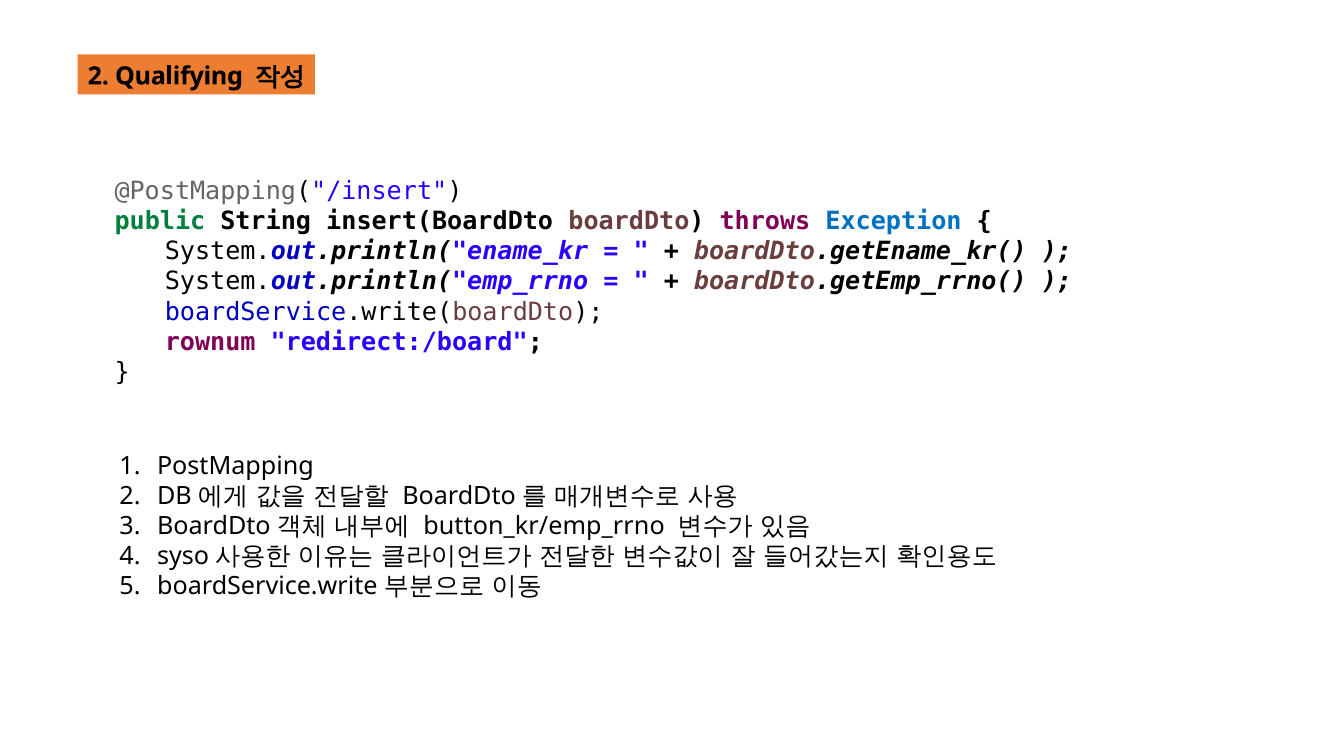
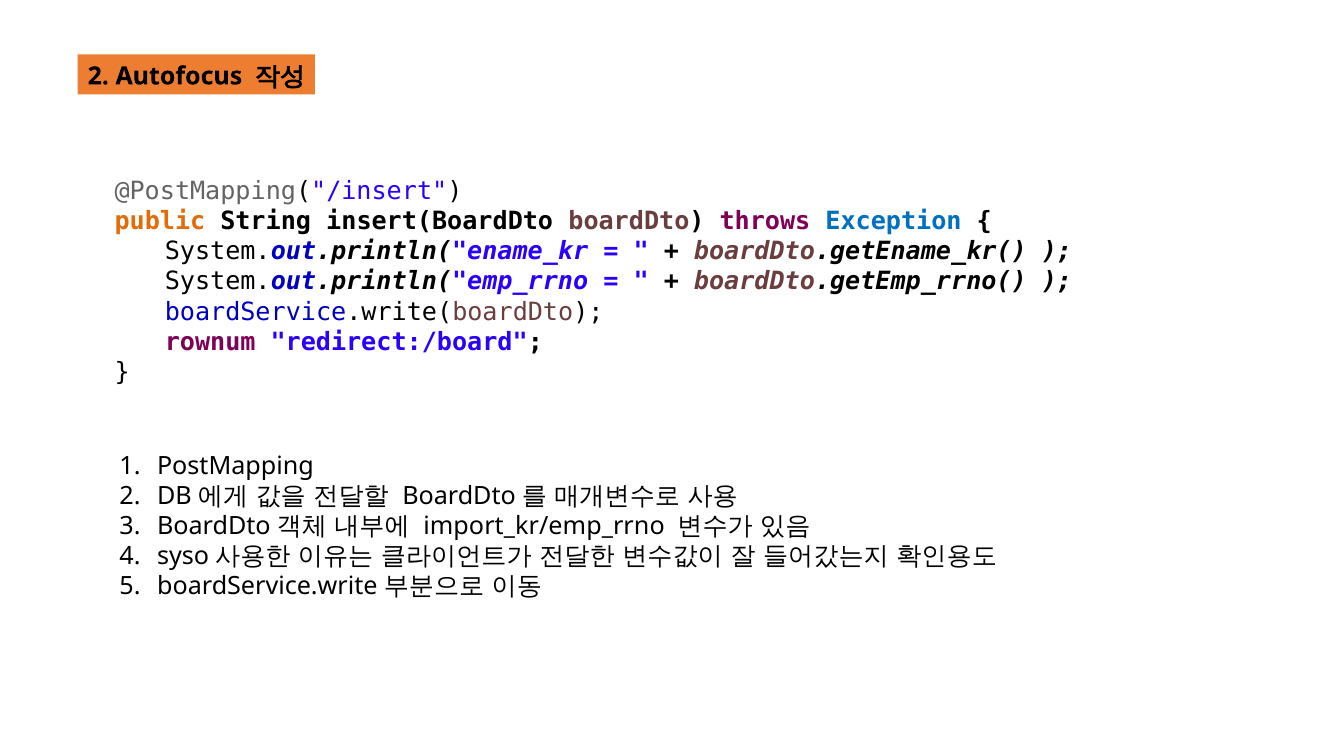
Qualifying: Qualifying -> Autofocus
public colour: green -> orange
button_kr/emp_rrno: button_kr/emp_rrno -> import_kr/emp_rrno
